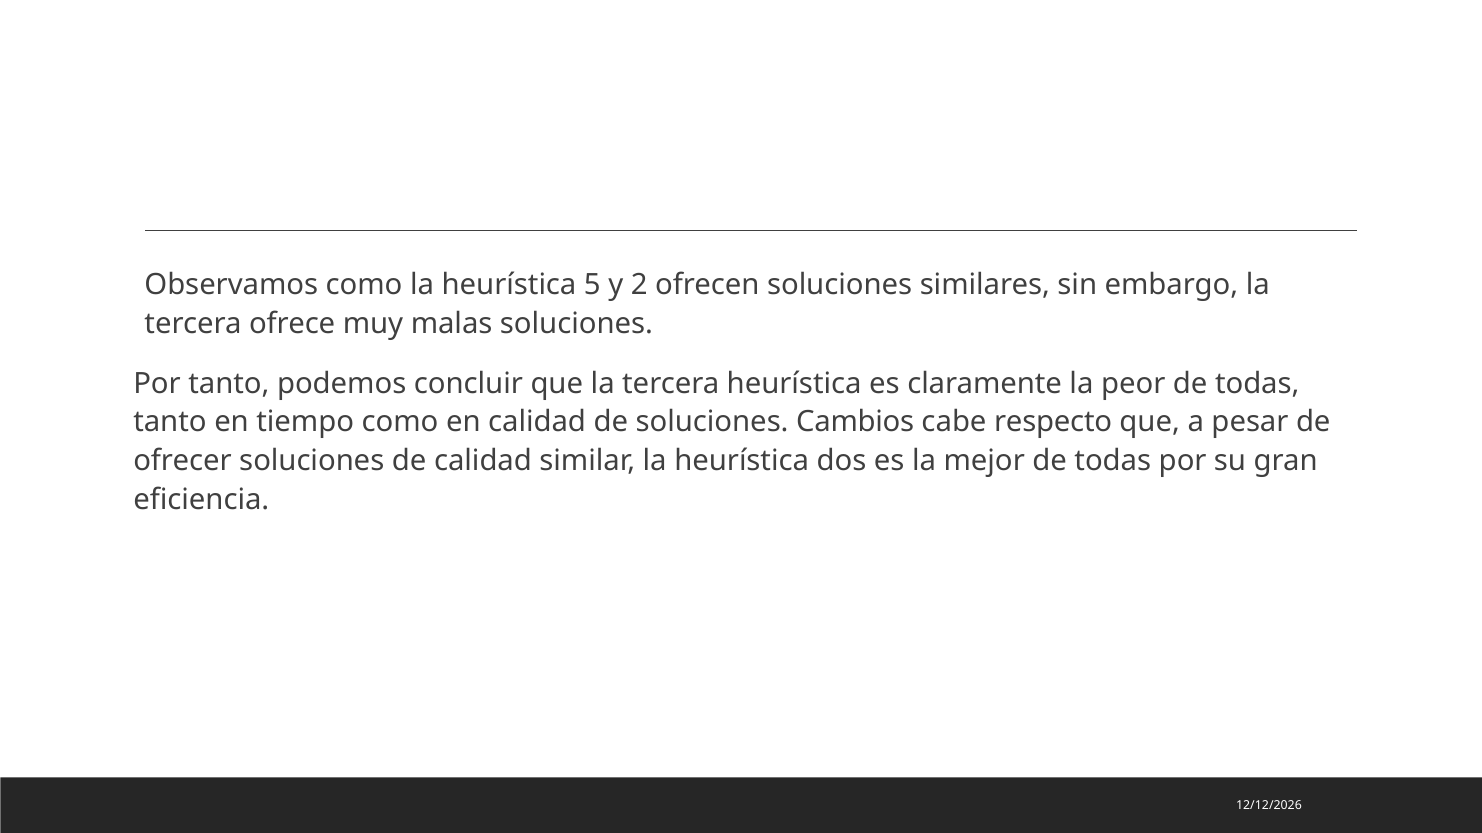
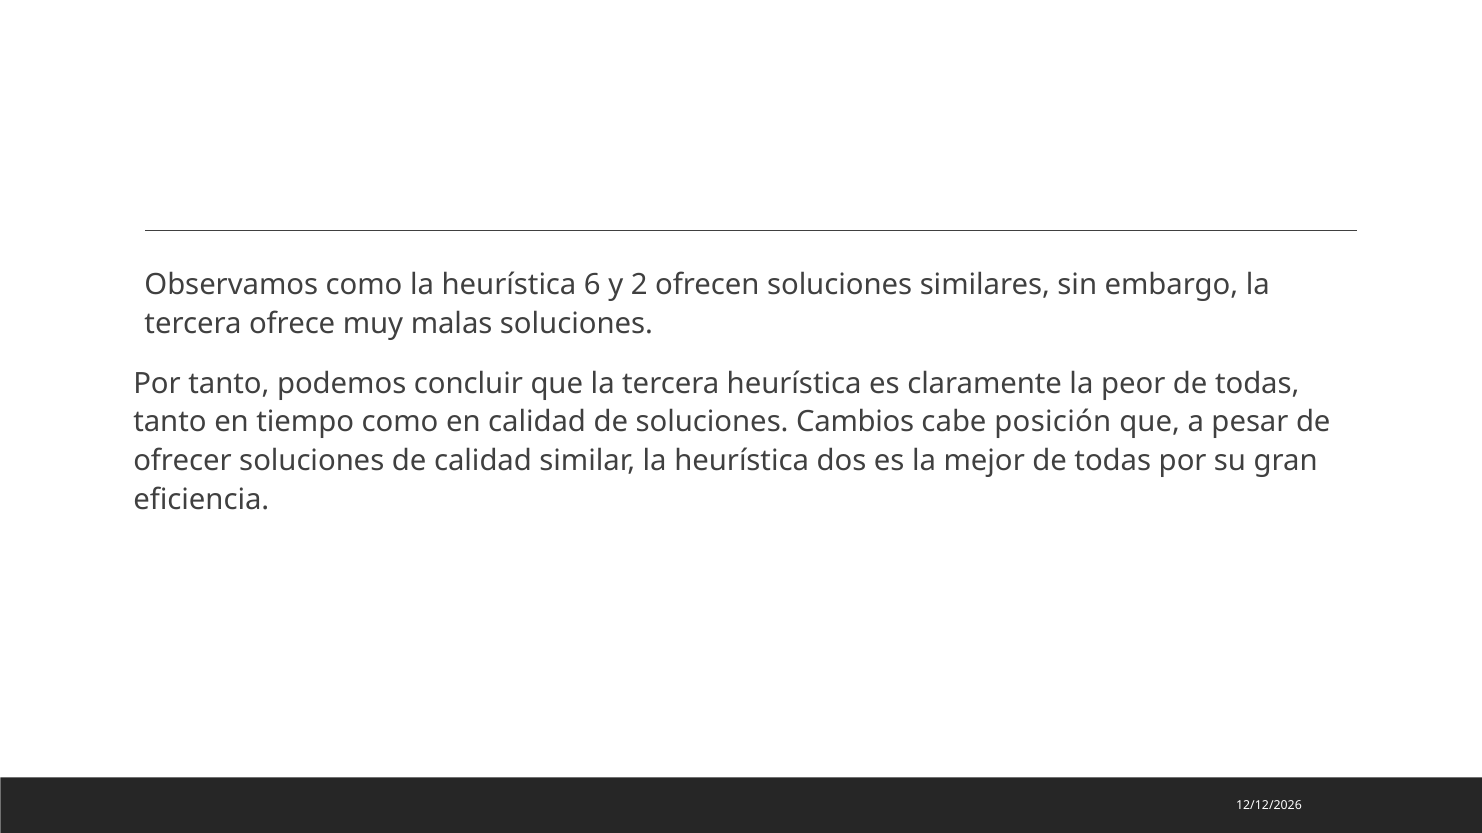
5: 5 -> 6
respecto: respecto -> posición
